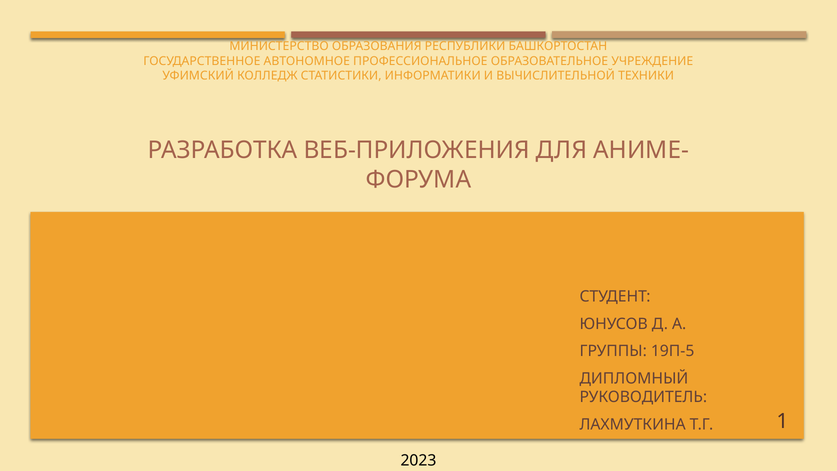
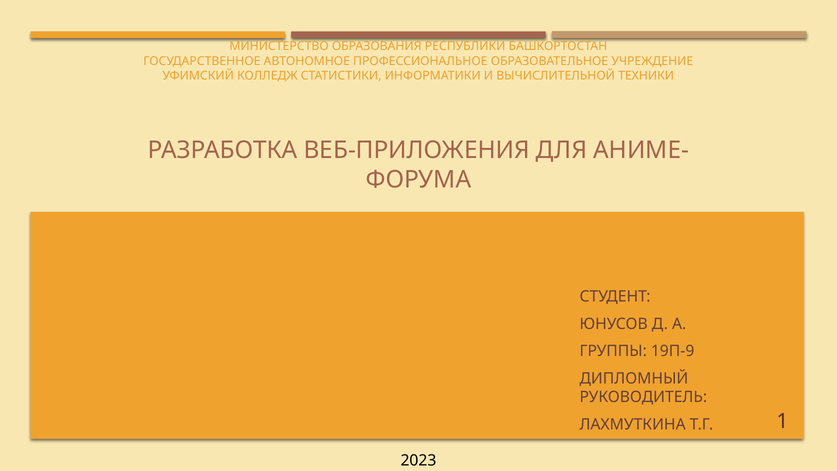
19П-5: 19П-5 -> 19П-9
